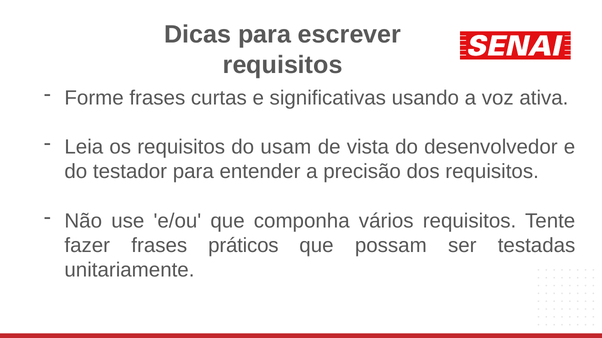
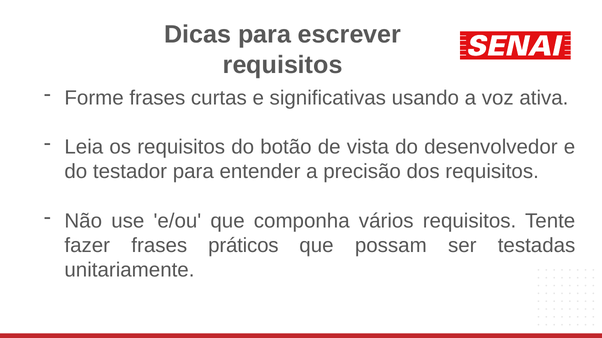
usam: usam -> botão
